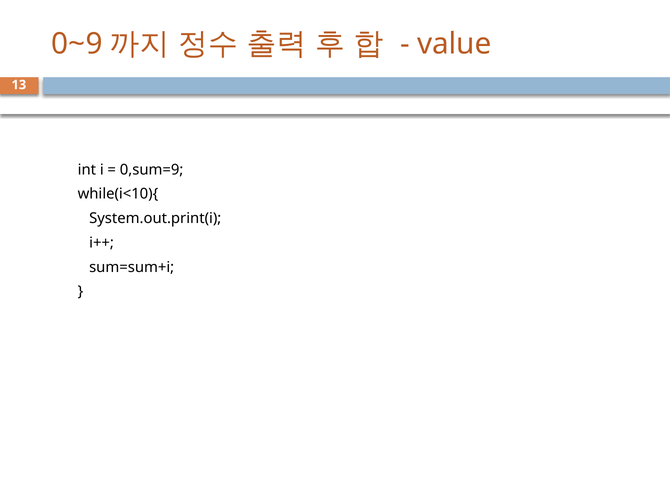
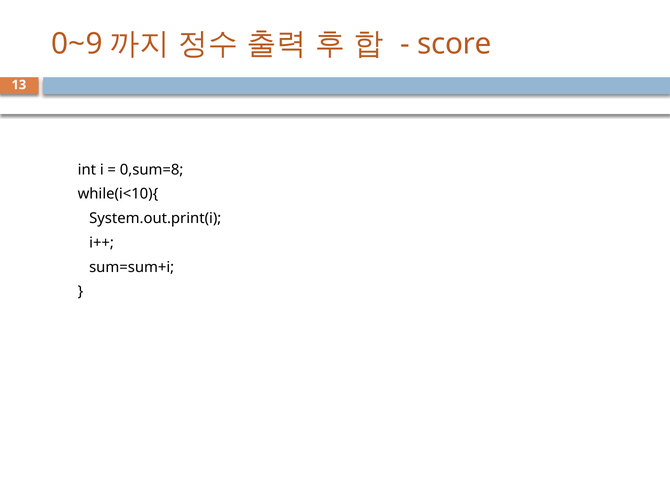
value: value -> score
0,sum=9: 0,sum=9 -> 0,sum=8
